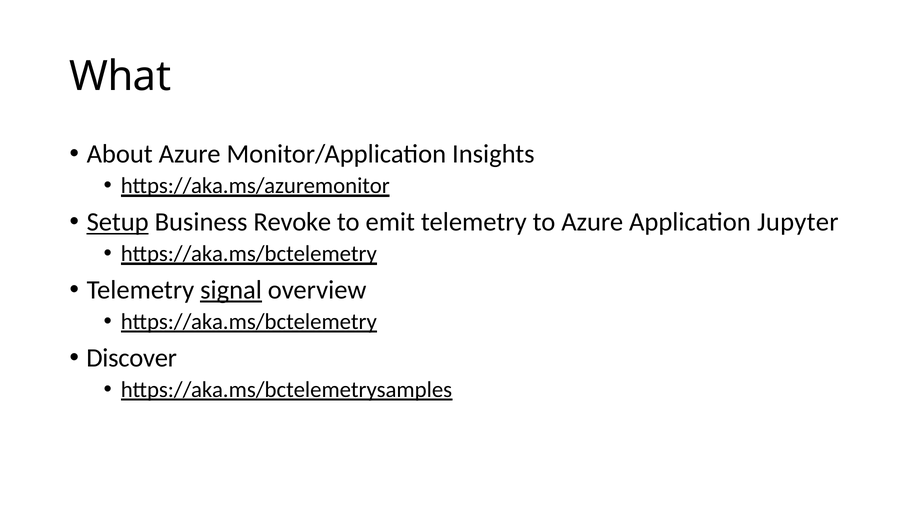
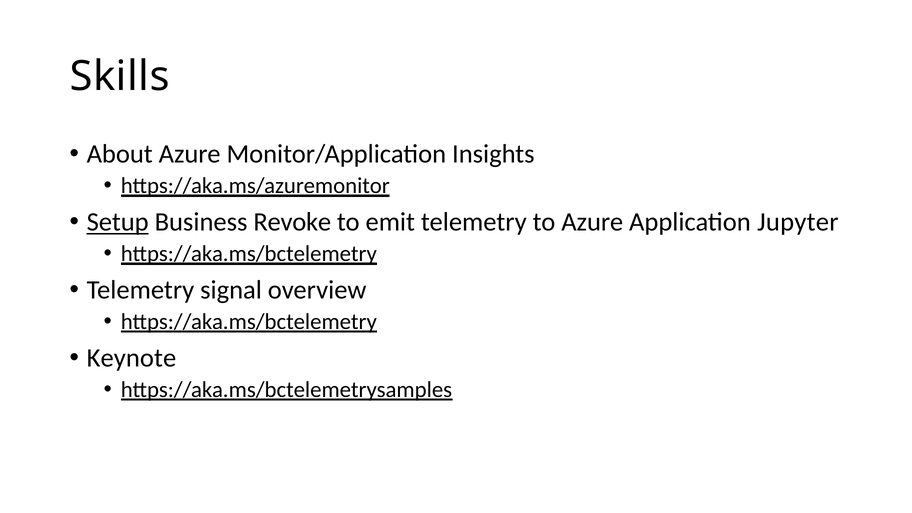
What: What -> Skills
signal underline: present -> none
Discover: Discover -> Keynote
